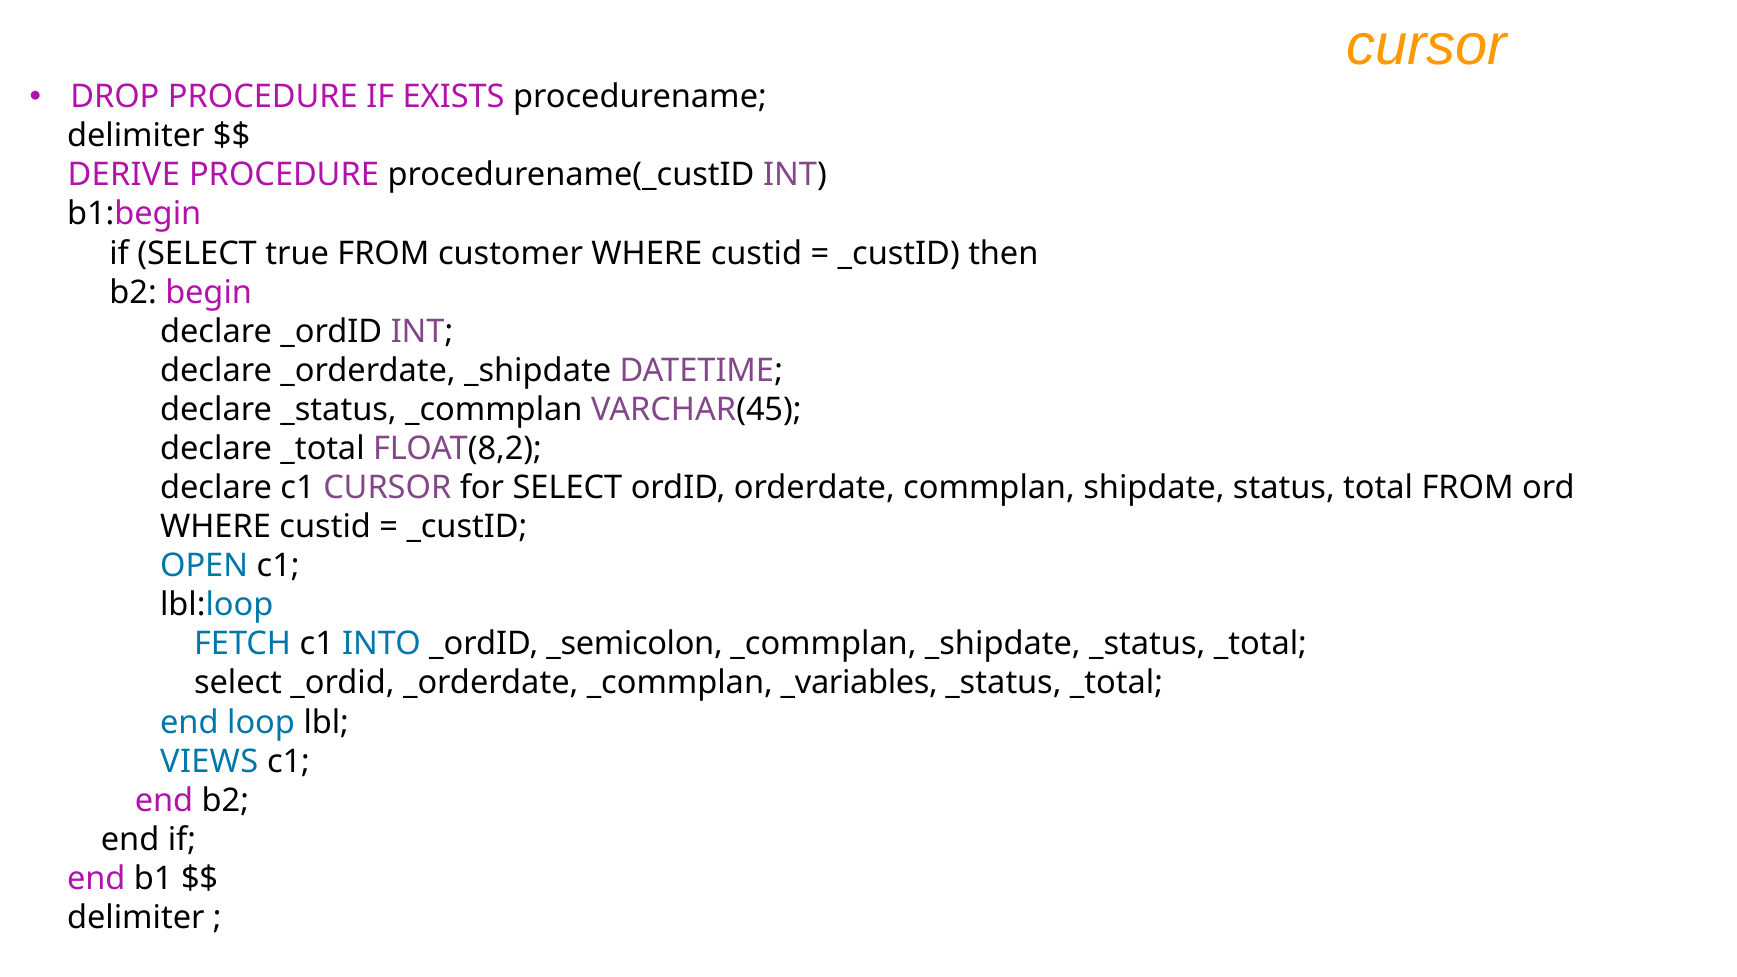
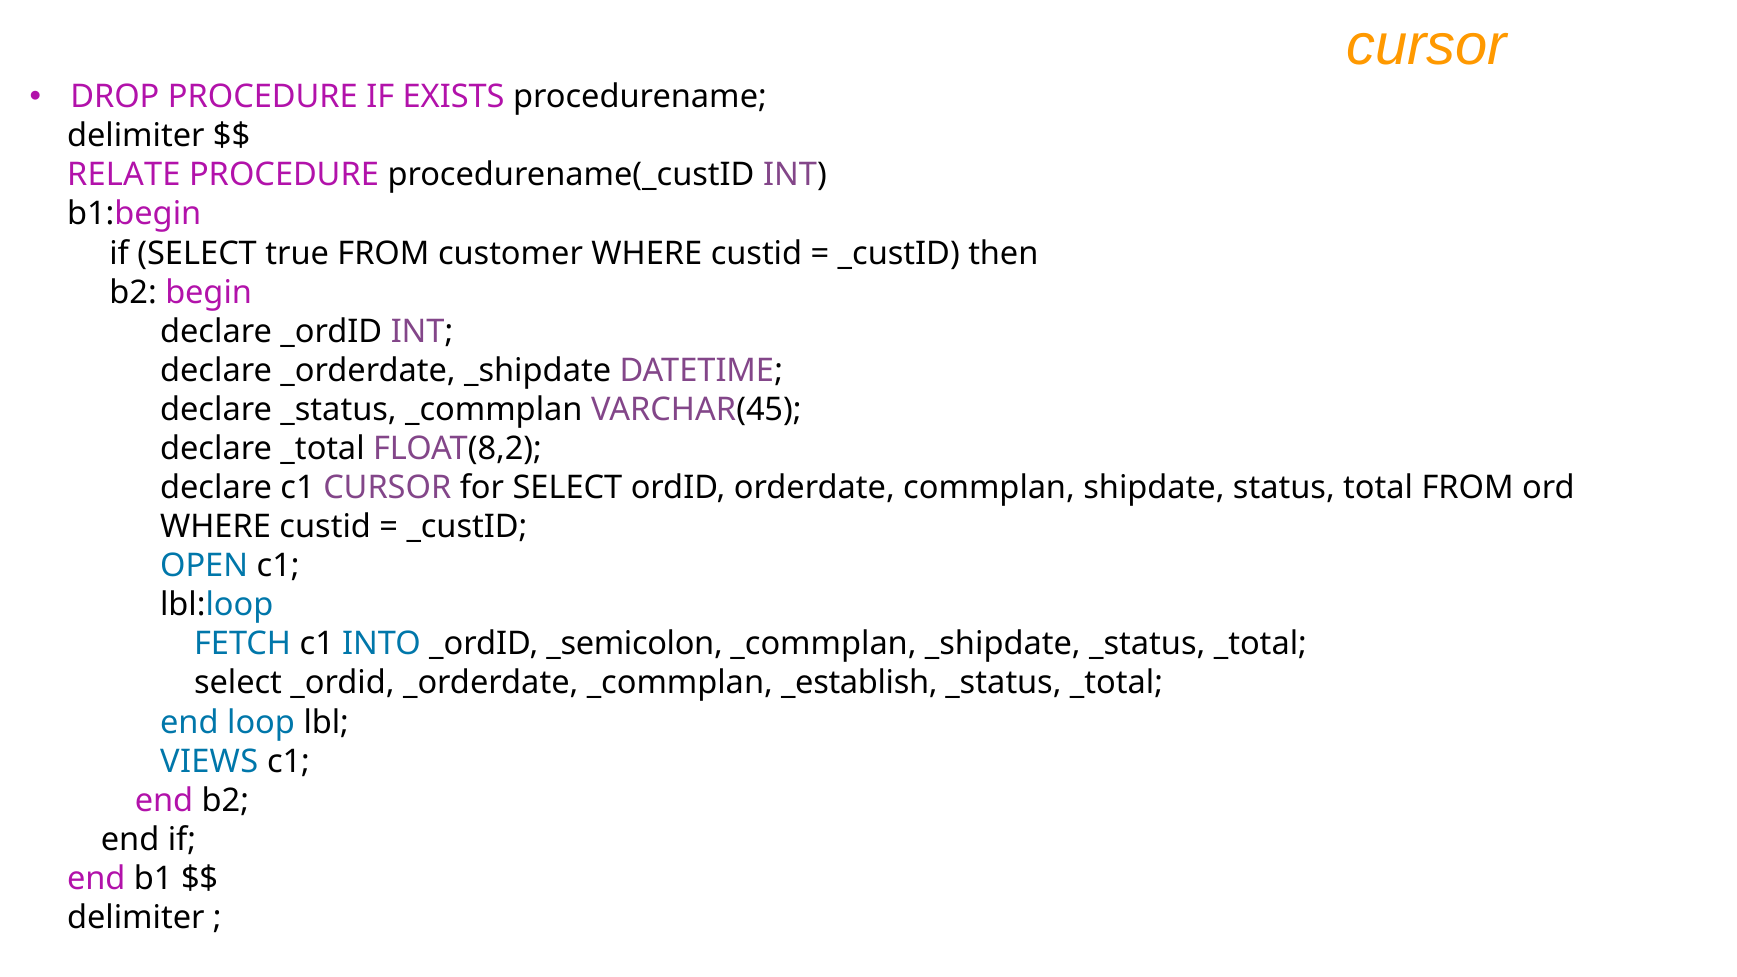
DERIVE: DERIVE -> RELATE
_variables: _variables -> _establish
